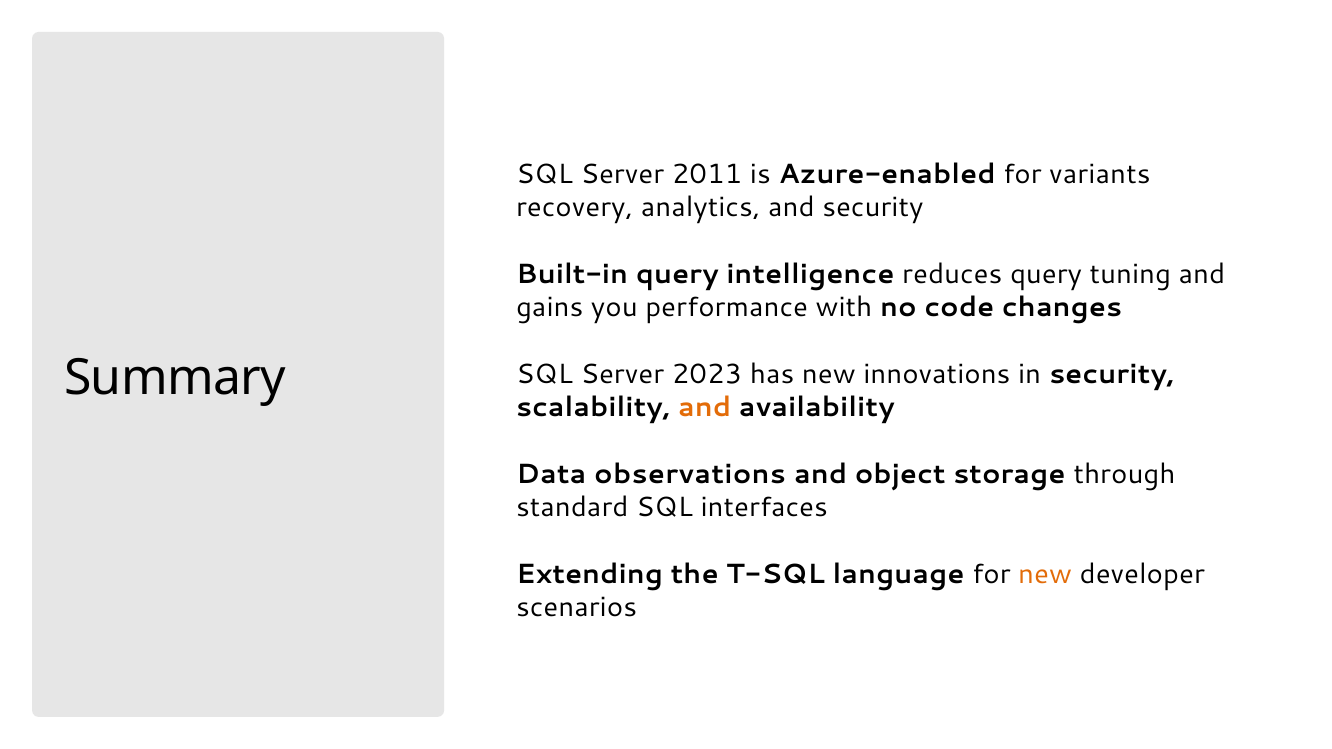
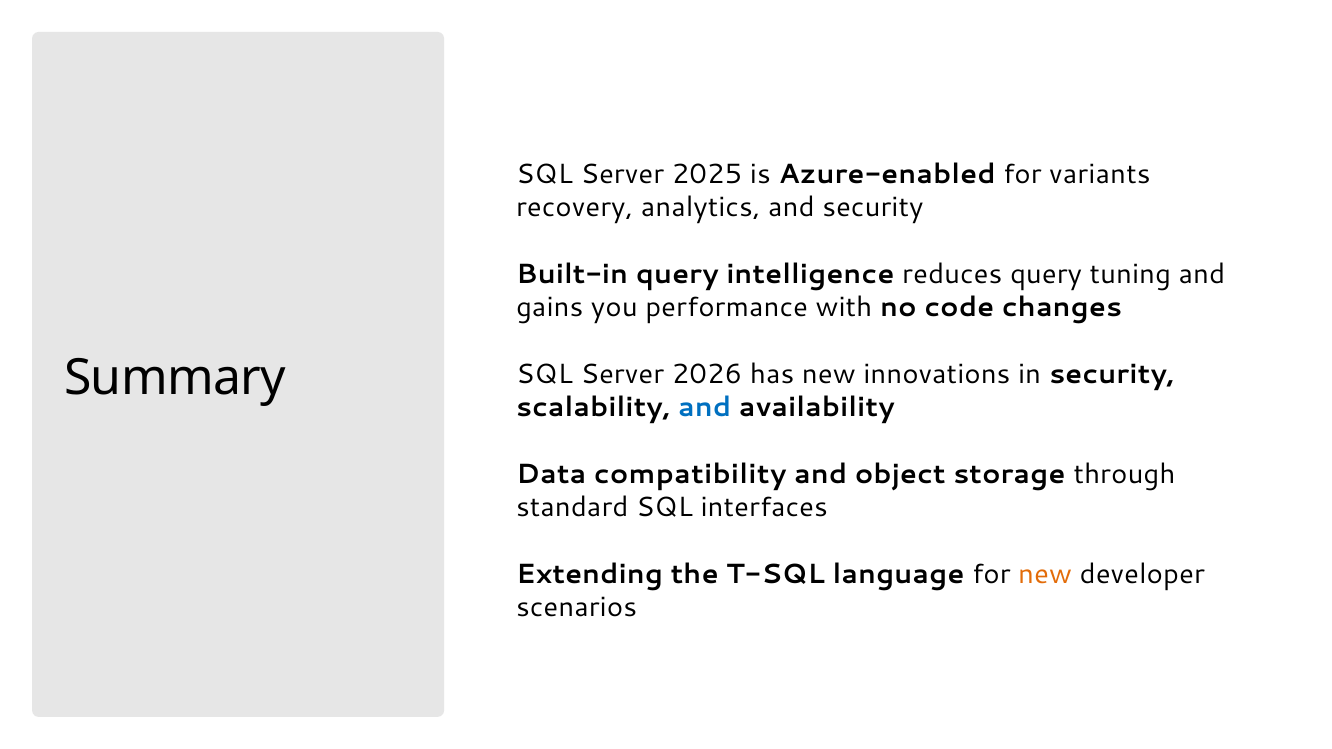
2011: 2011 -> 2025
2023: 2023 -> 2026
and at (705, 408) colour: orange -> blue
observations: observations -> compatibility
